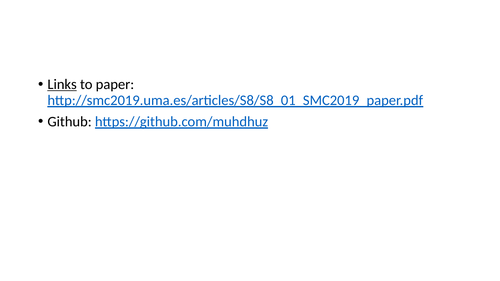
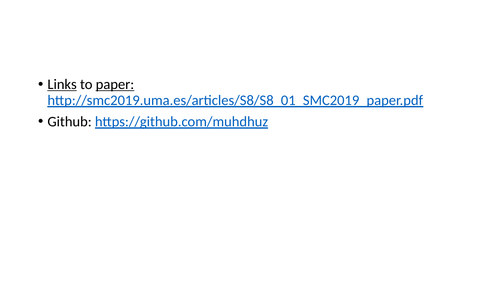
paper underline: none -> present
